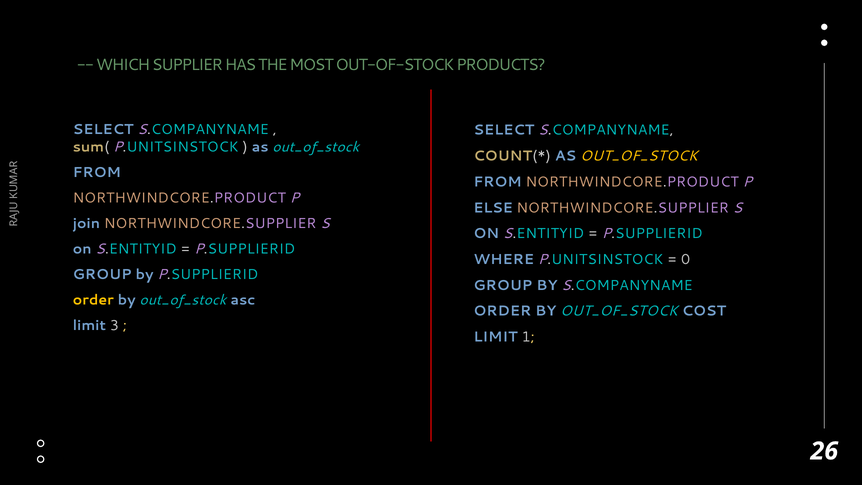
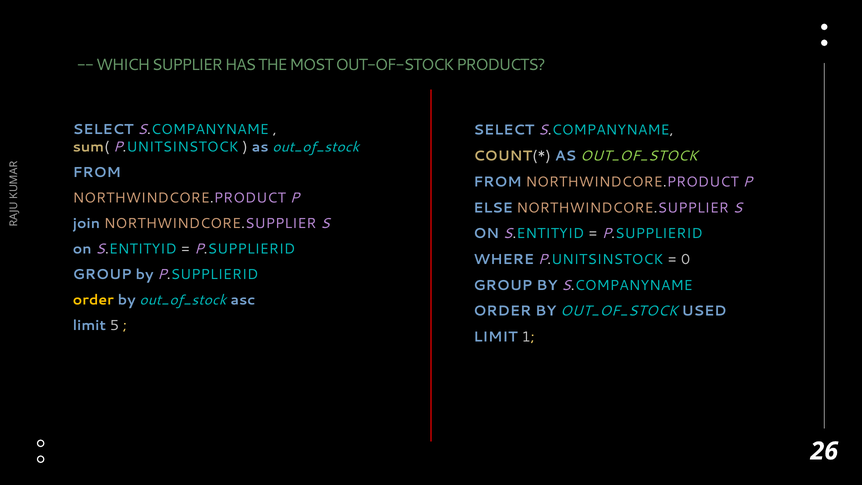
OUT_OF_STOCK at (639, 156) colour: yellow -> light green
COST: COST -> USED
3: 3 -> 5
